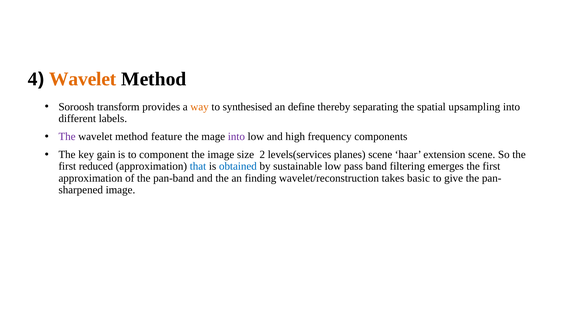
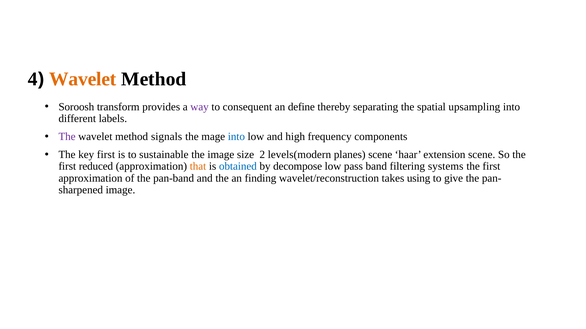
way colour: orange -> purple
synthesised: synthesised -> consequent
feature: feature -> signals
into at (236, 137) colour: purple -> blue
key gain: gain -> first
component: component -> sustainable
levels(services: levels(services -> levels(modern
that colour: blue -> orange
sustainable: sustainable -> decompose
emerges: emerges -> systems
basic: basic -> using
